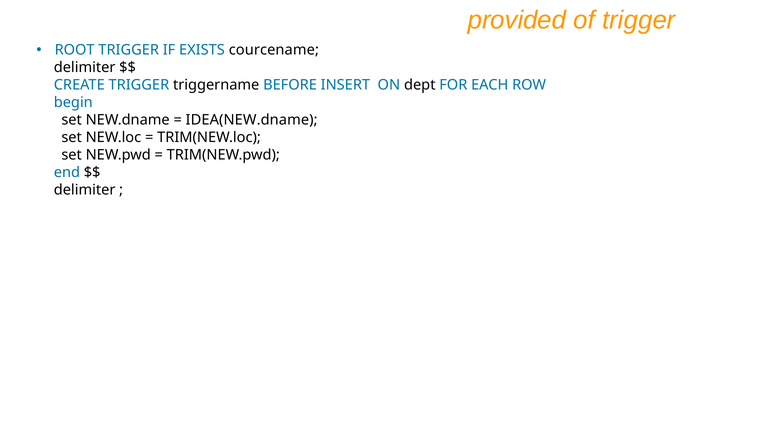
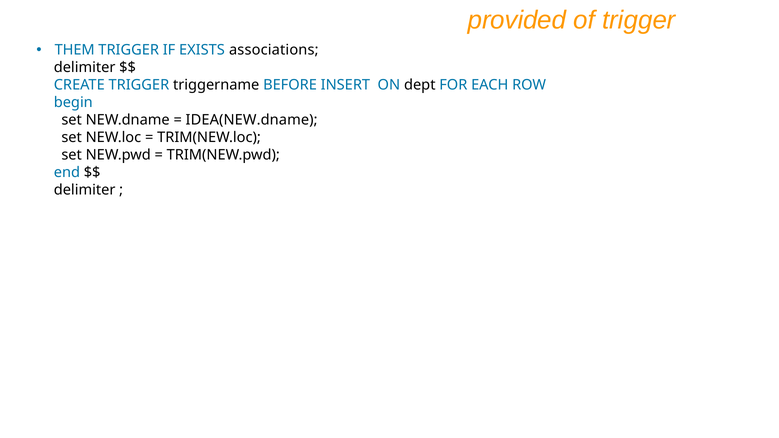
ROOT: ROOT -> THEM
courcename: courcename -> associations
